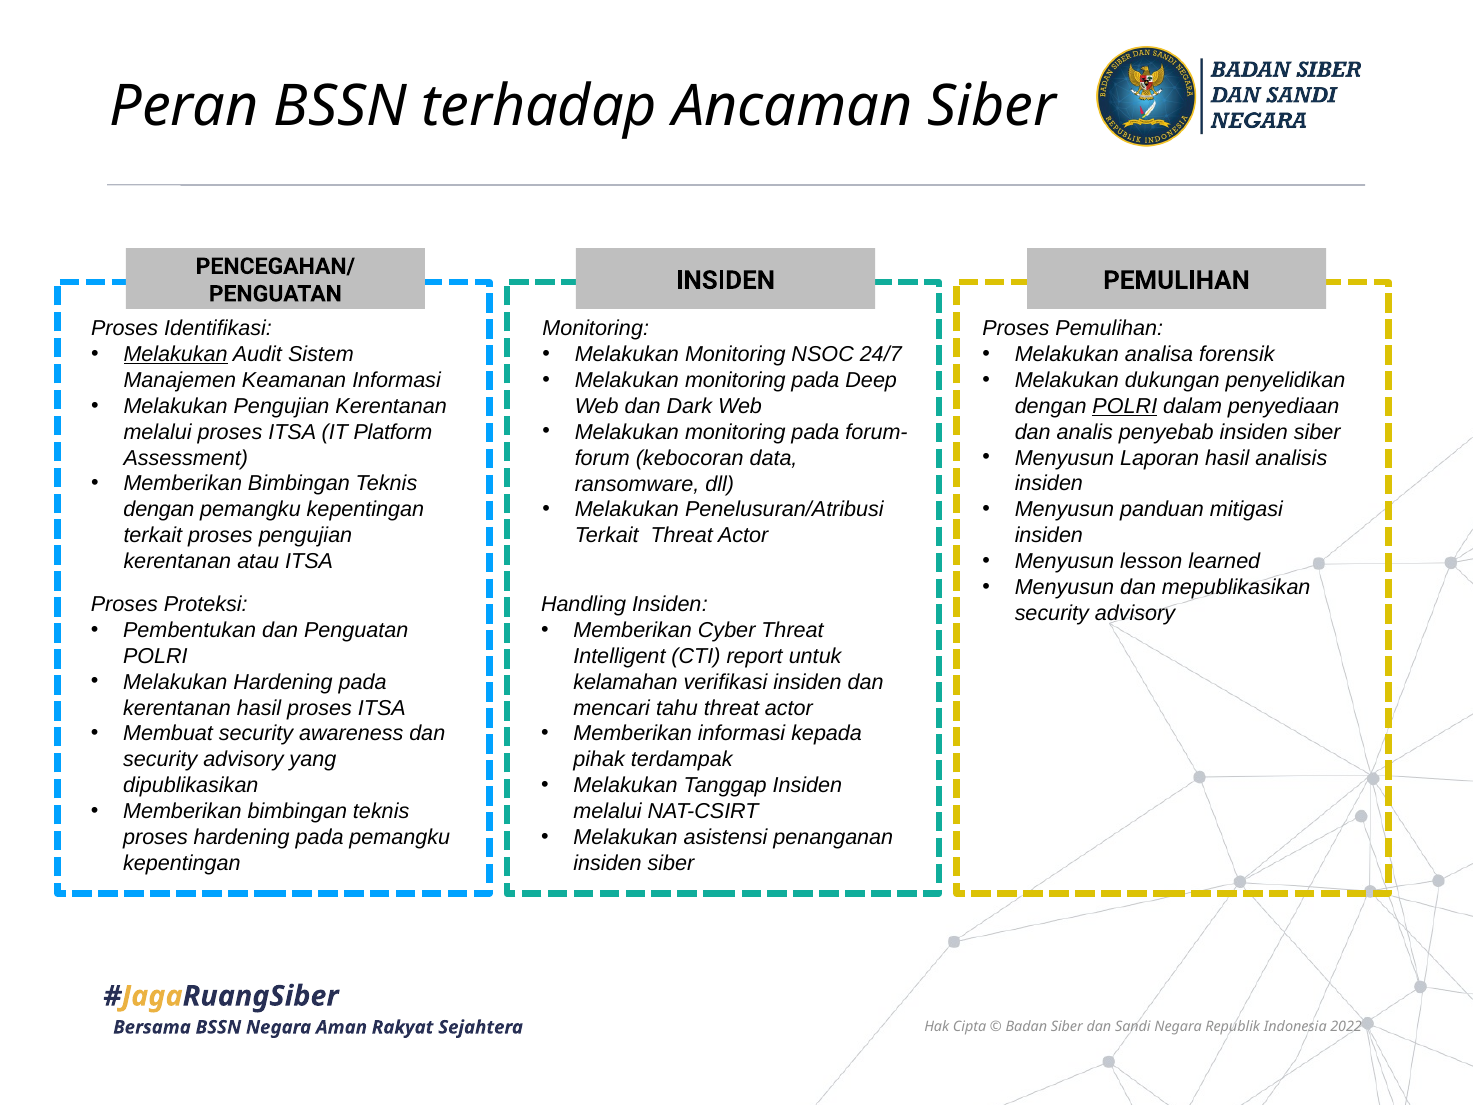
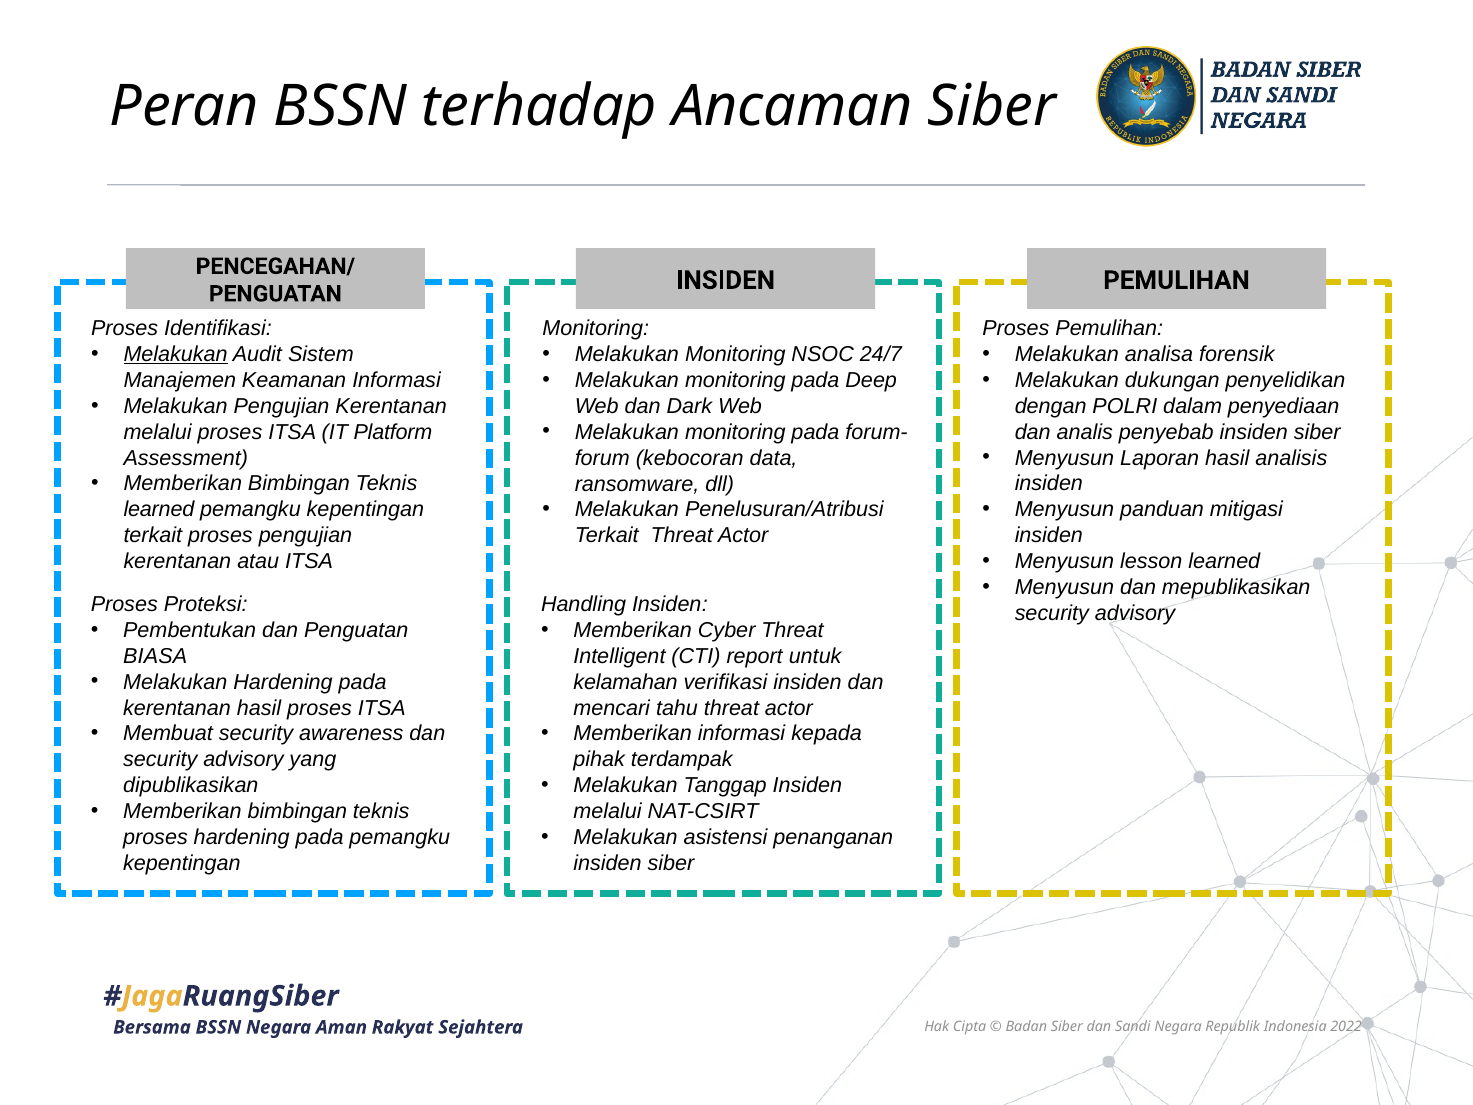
POLRI at (1125, 406) underline: present -> none
dengan at (159, 510): dengan -> learned
POLRI at (155, 656): POLRI -> BIASA
